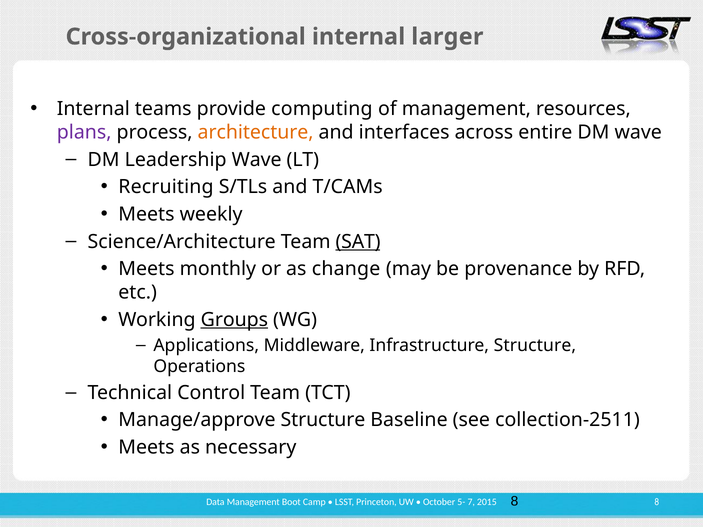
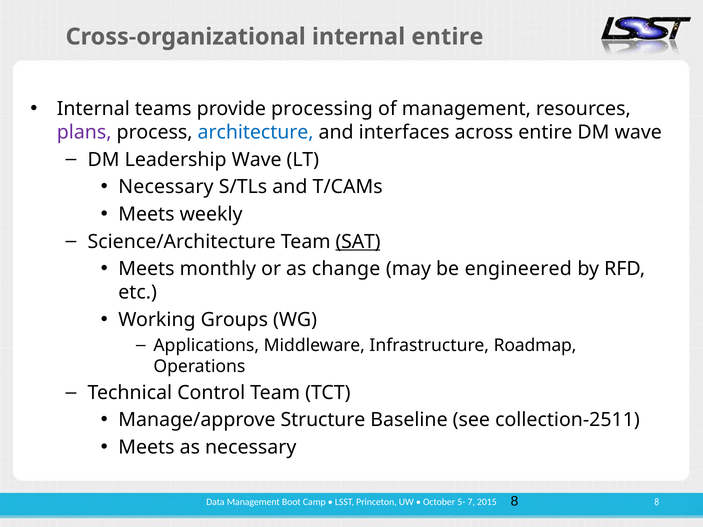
internal larger: larger -> entire
computing: computing -> processing
architecture colour: orange -> blue
Recruiting at (166, 187): Recruiting -> Necessary
provenance: provenance -> engineered
Groups underline: present -> none
Infrastructure Structure: Structure -> Roadmap
